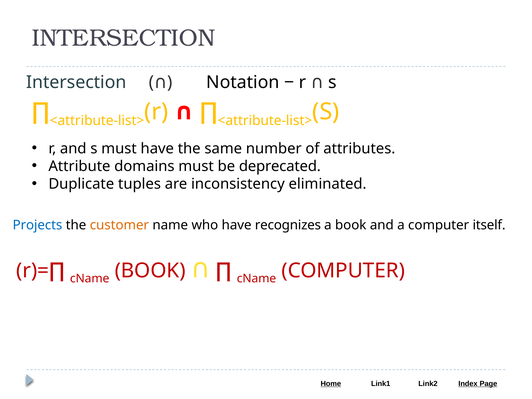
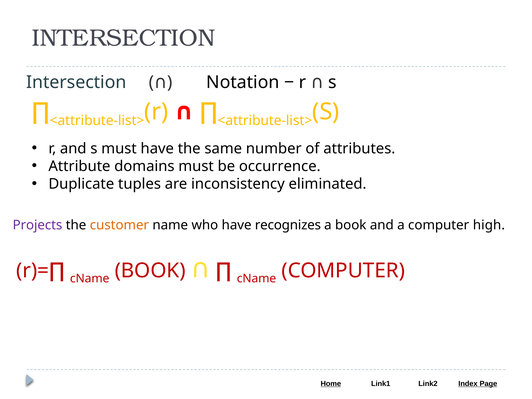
deprecated: deprecated -> occurrence
Projects colour: blue -> purple
itself: itself -> high
